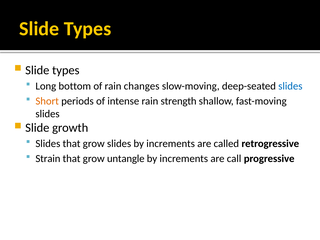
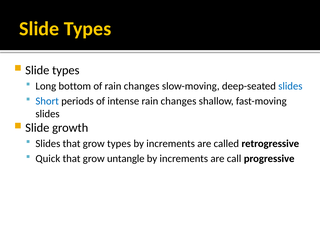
Short colour: orange -> blue
intense rain strength: strength -> changes
grow slides: slides -> types
Strain: Strain -> Quick
